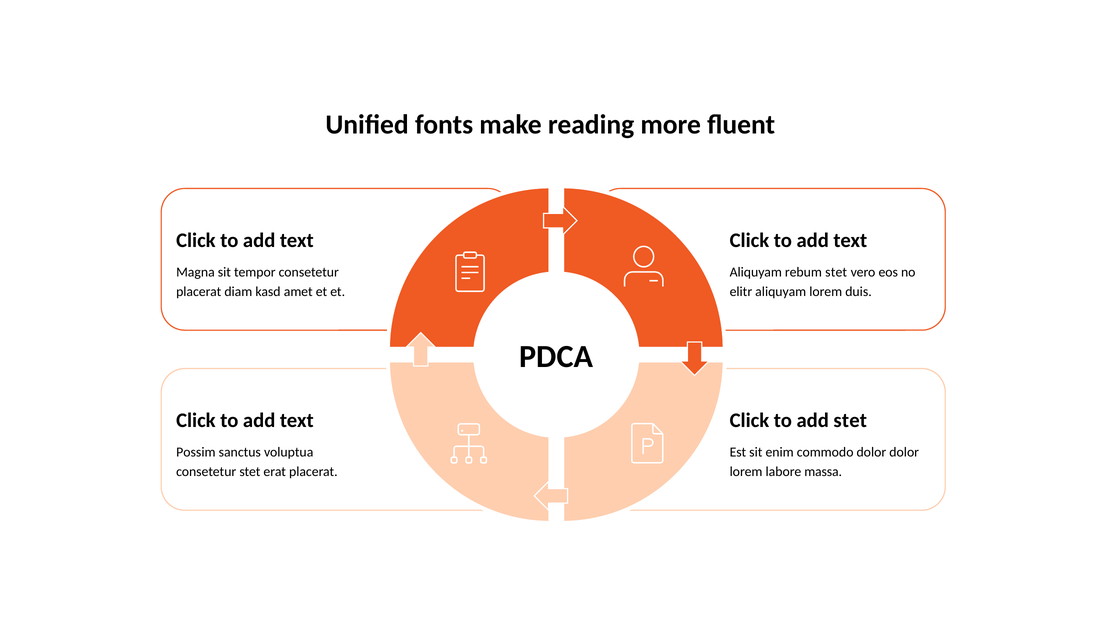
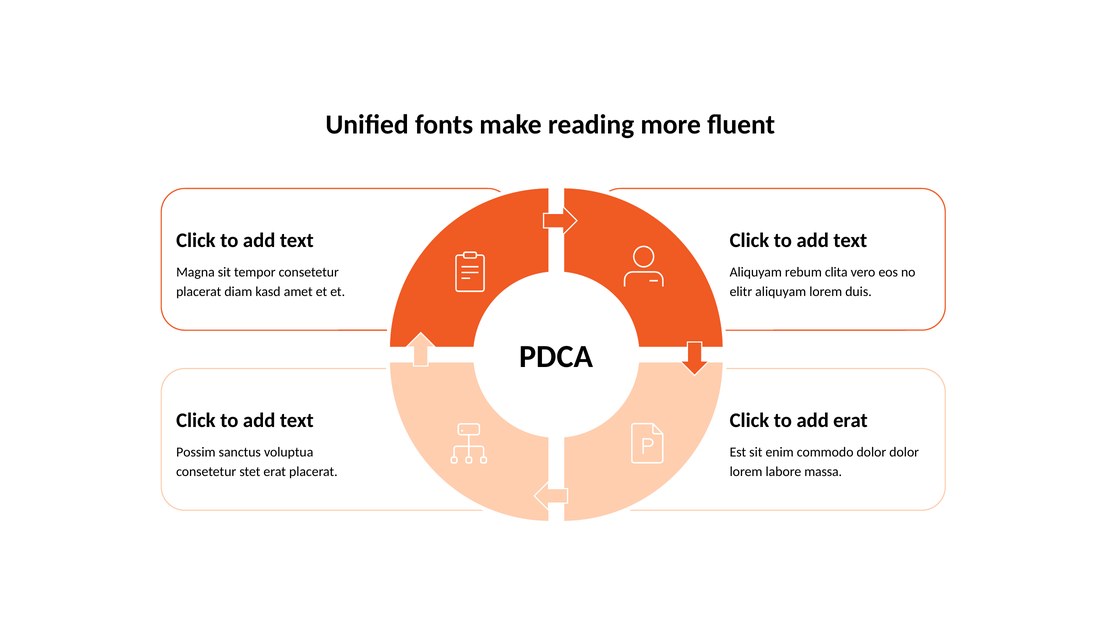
rebum stet: stet -> clita
add stet: stet -> erat
